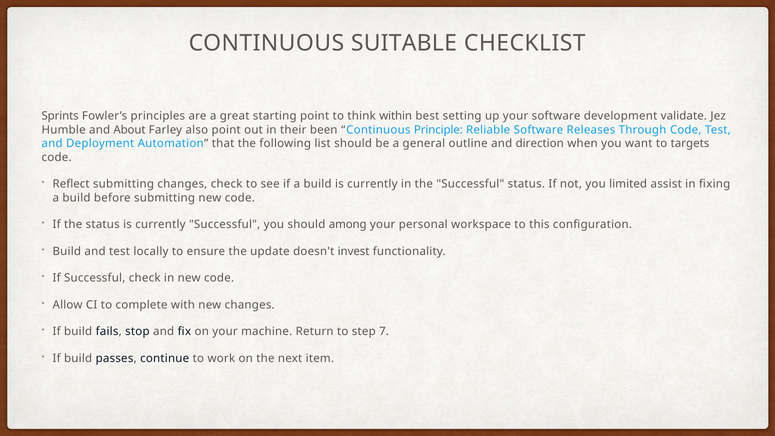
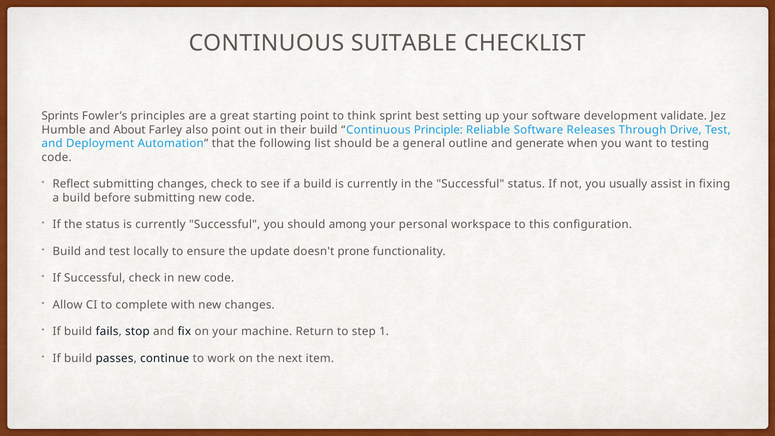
within: within -> sprint
their been: been -> build
Through Code: Code -> Drive
direction: direction -> generate
targets: targets -> testing
limited: limited -> usually
invest: invest -> prone
7: 7 -> 1
